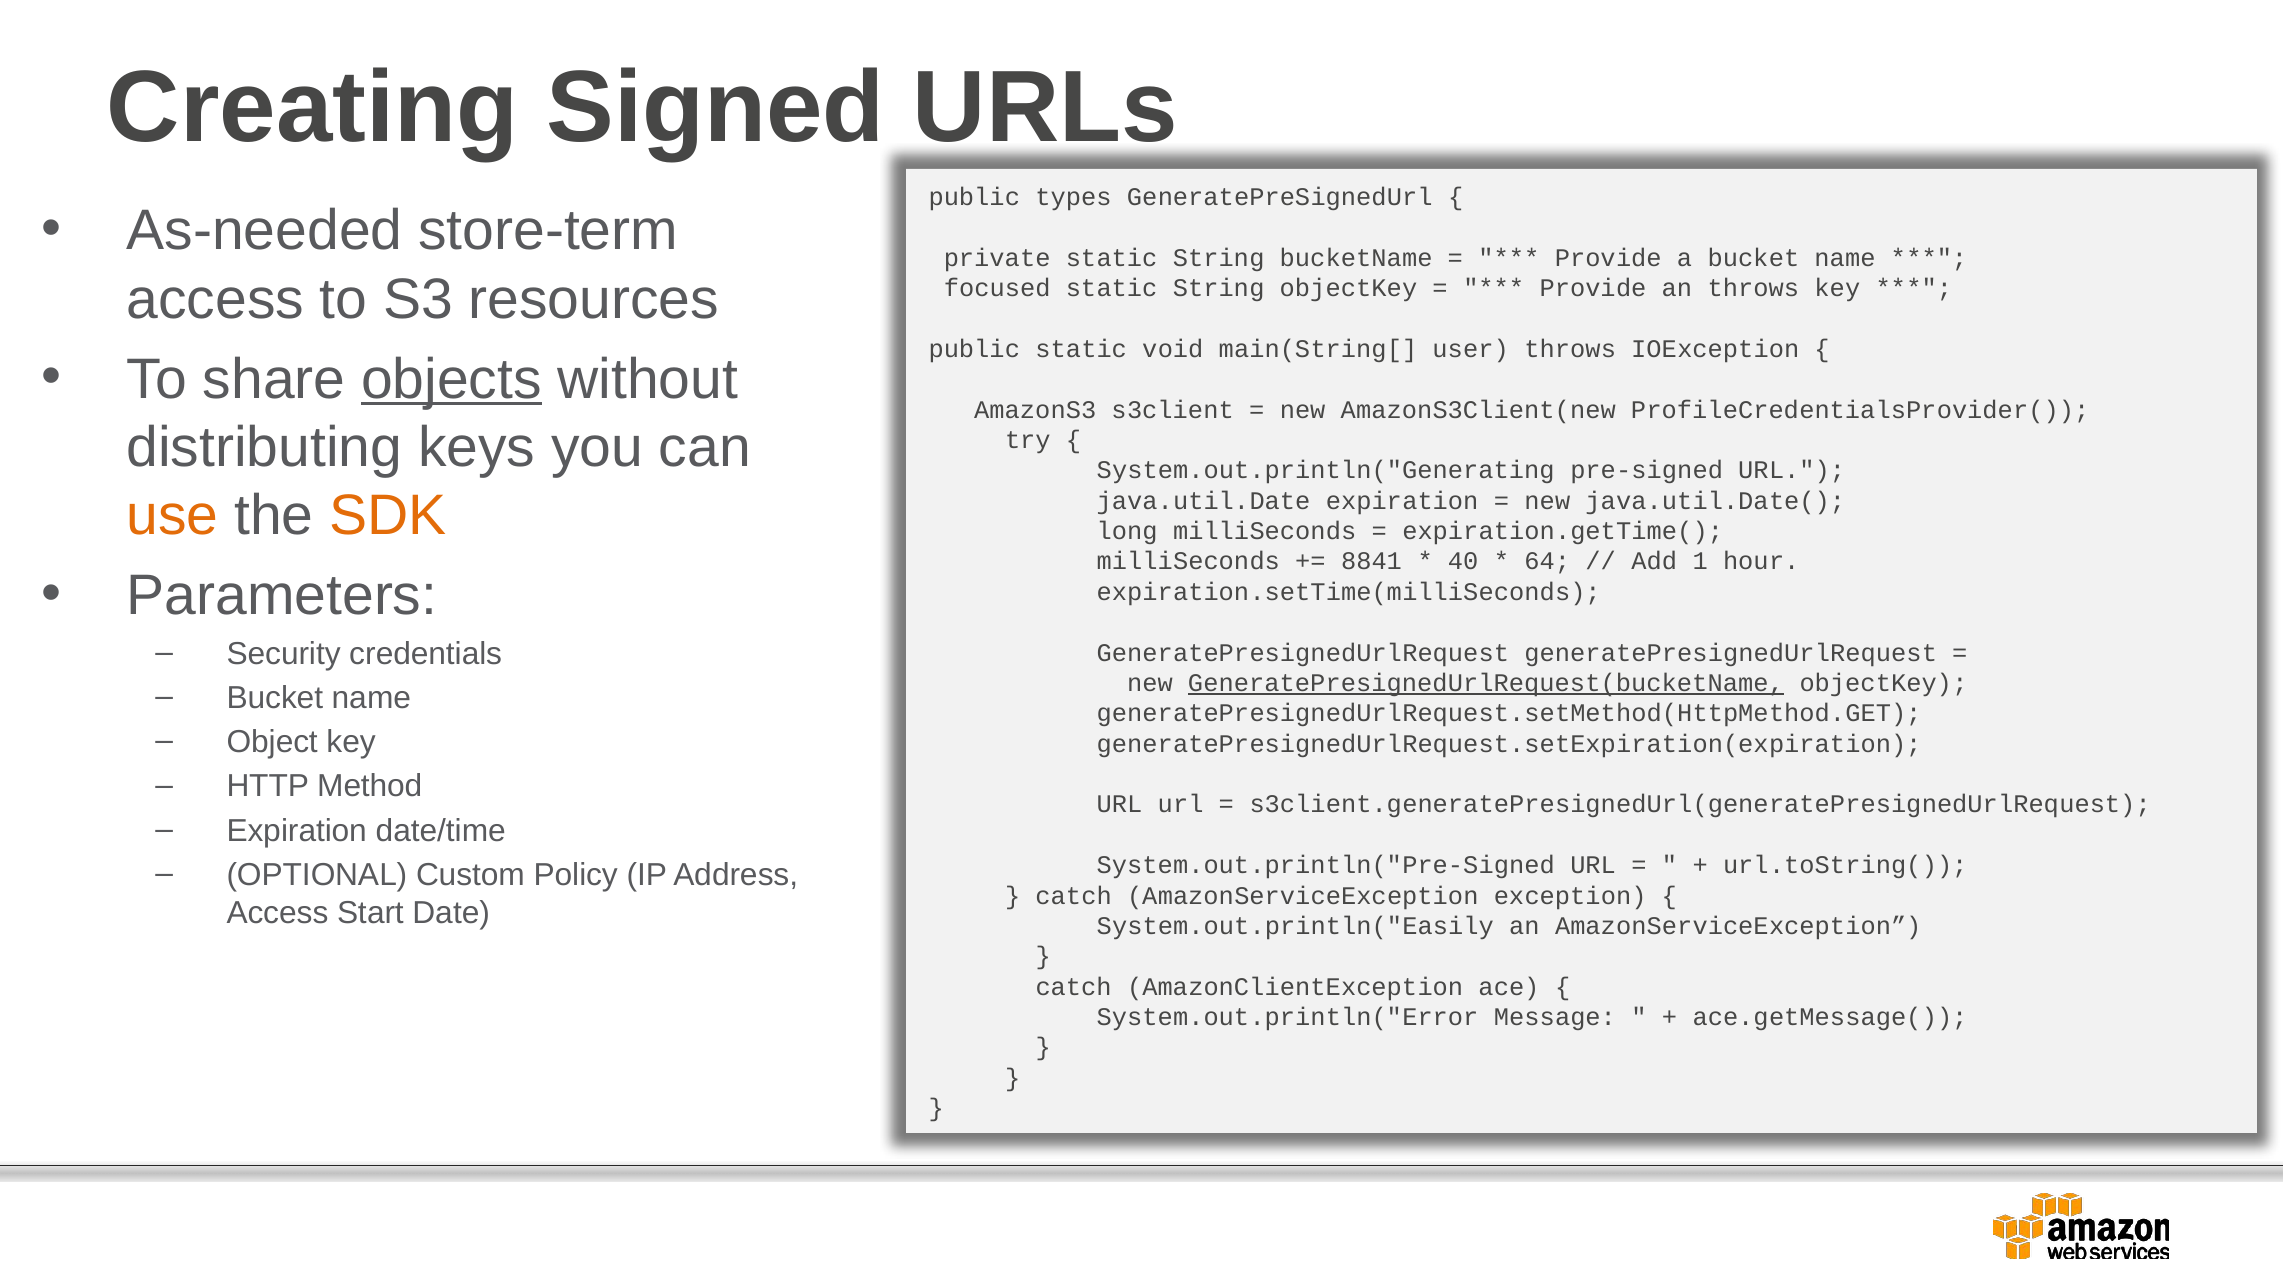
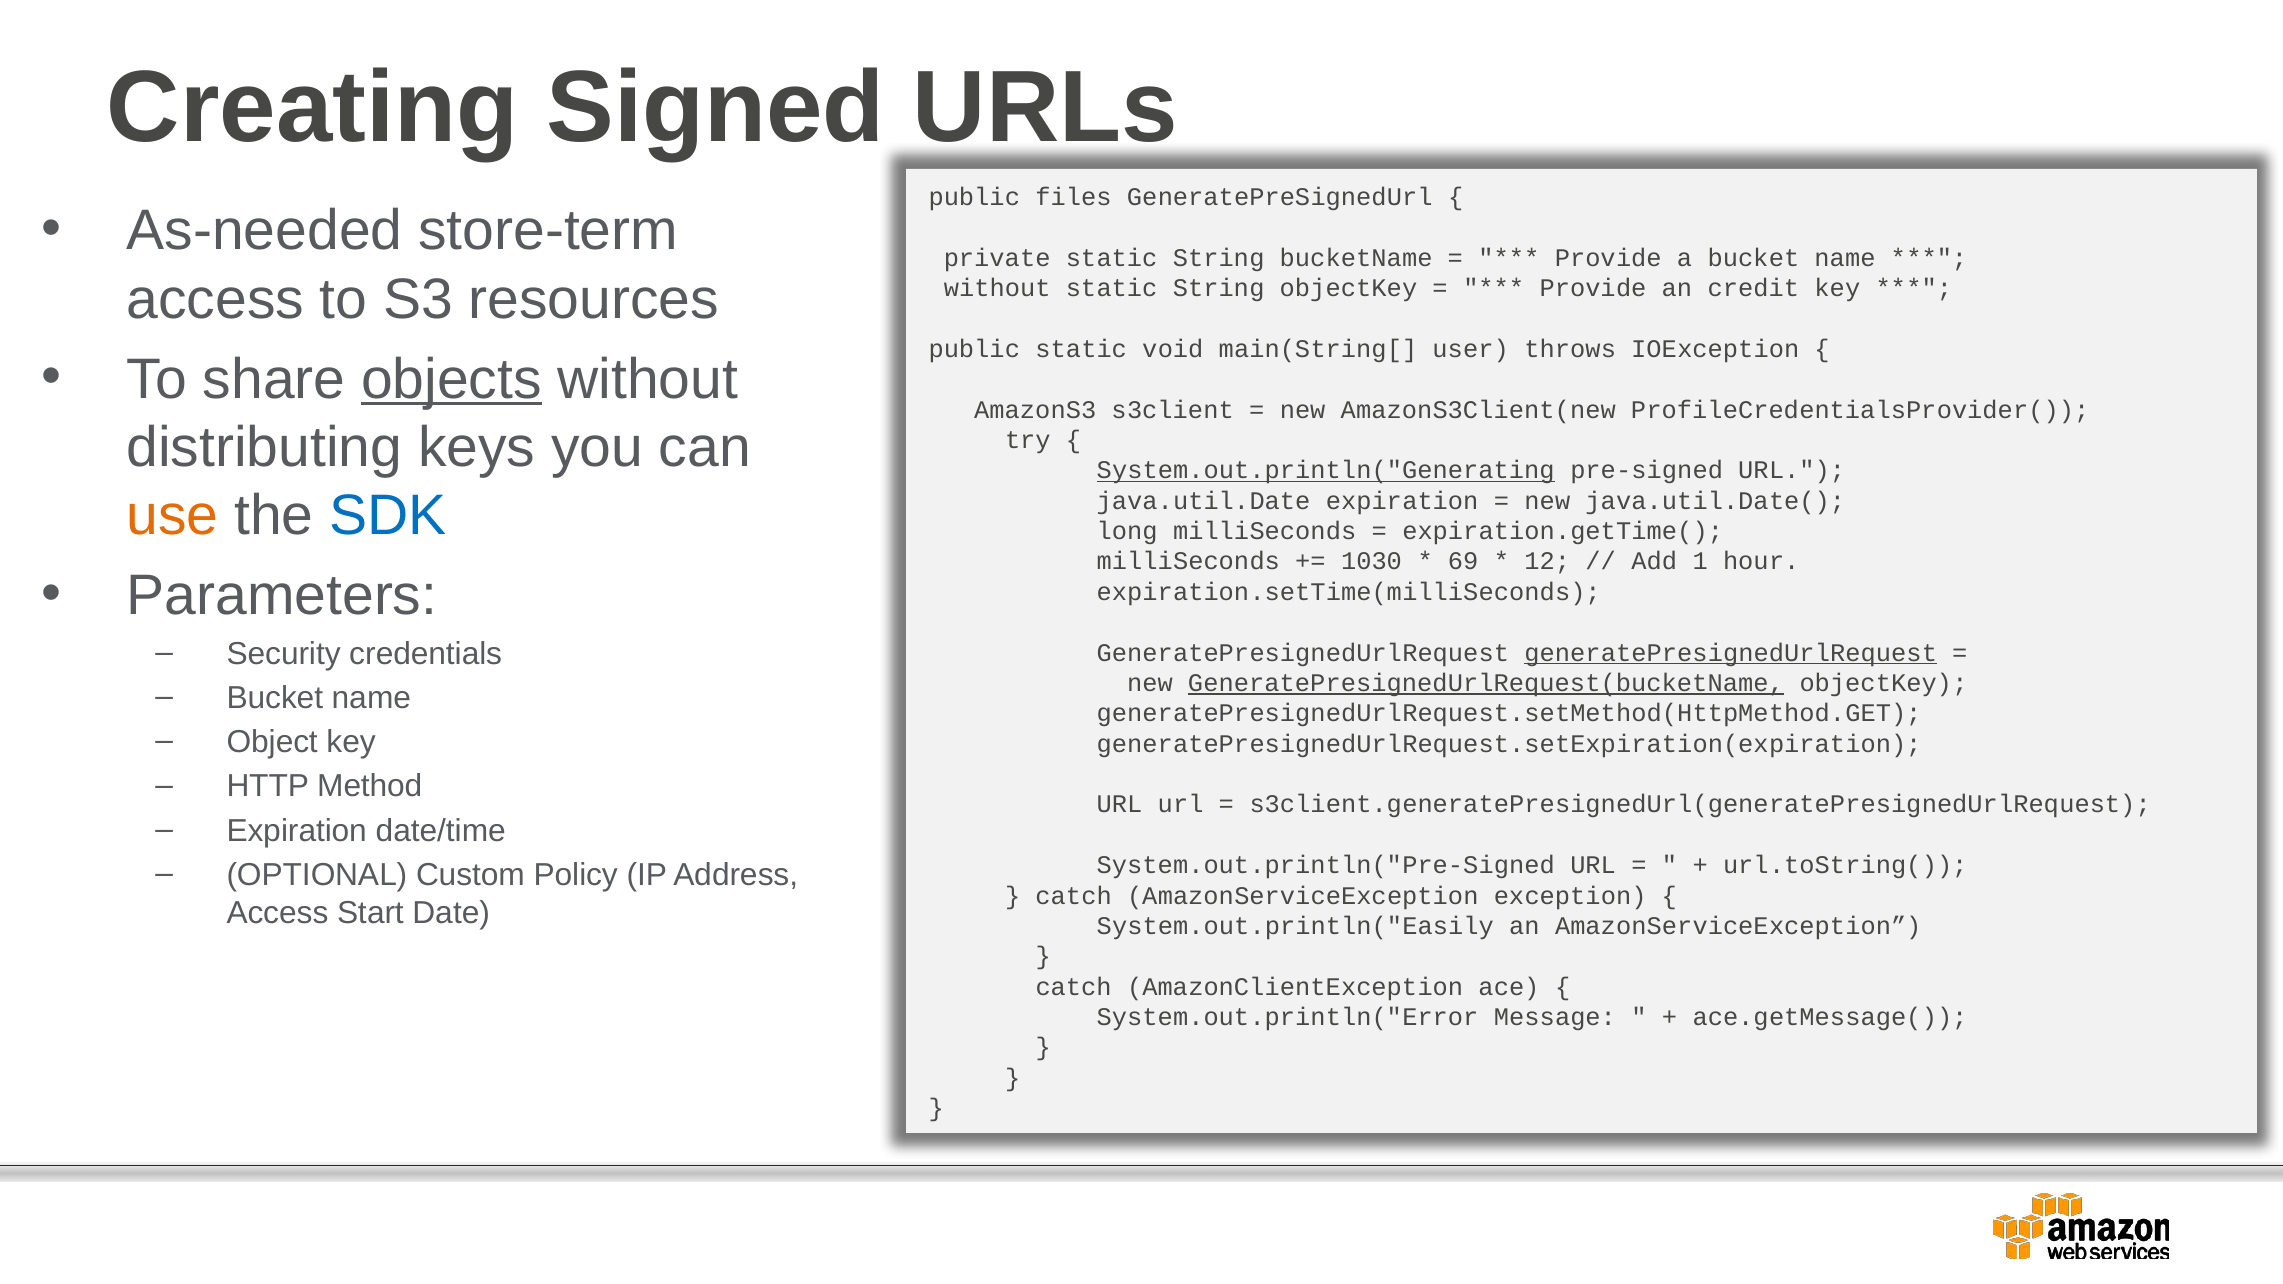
types: types -> files
focused at (997, 288): focused -> without
an throws: throws -> credit
System.out.println("Generating underline: none -> present
SDK colour: orange -> blue
8841: 8841 -> 1030
40: 40 -> 69
64: 64 -> 12
generatePresignedUrlRequest at (1731, 653) underline: none -> present
